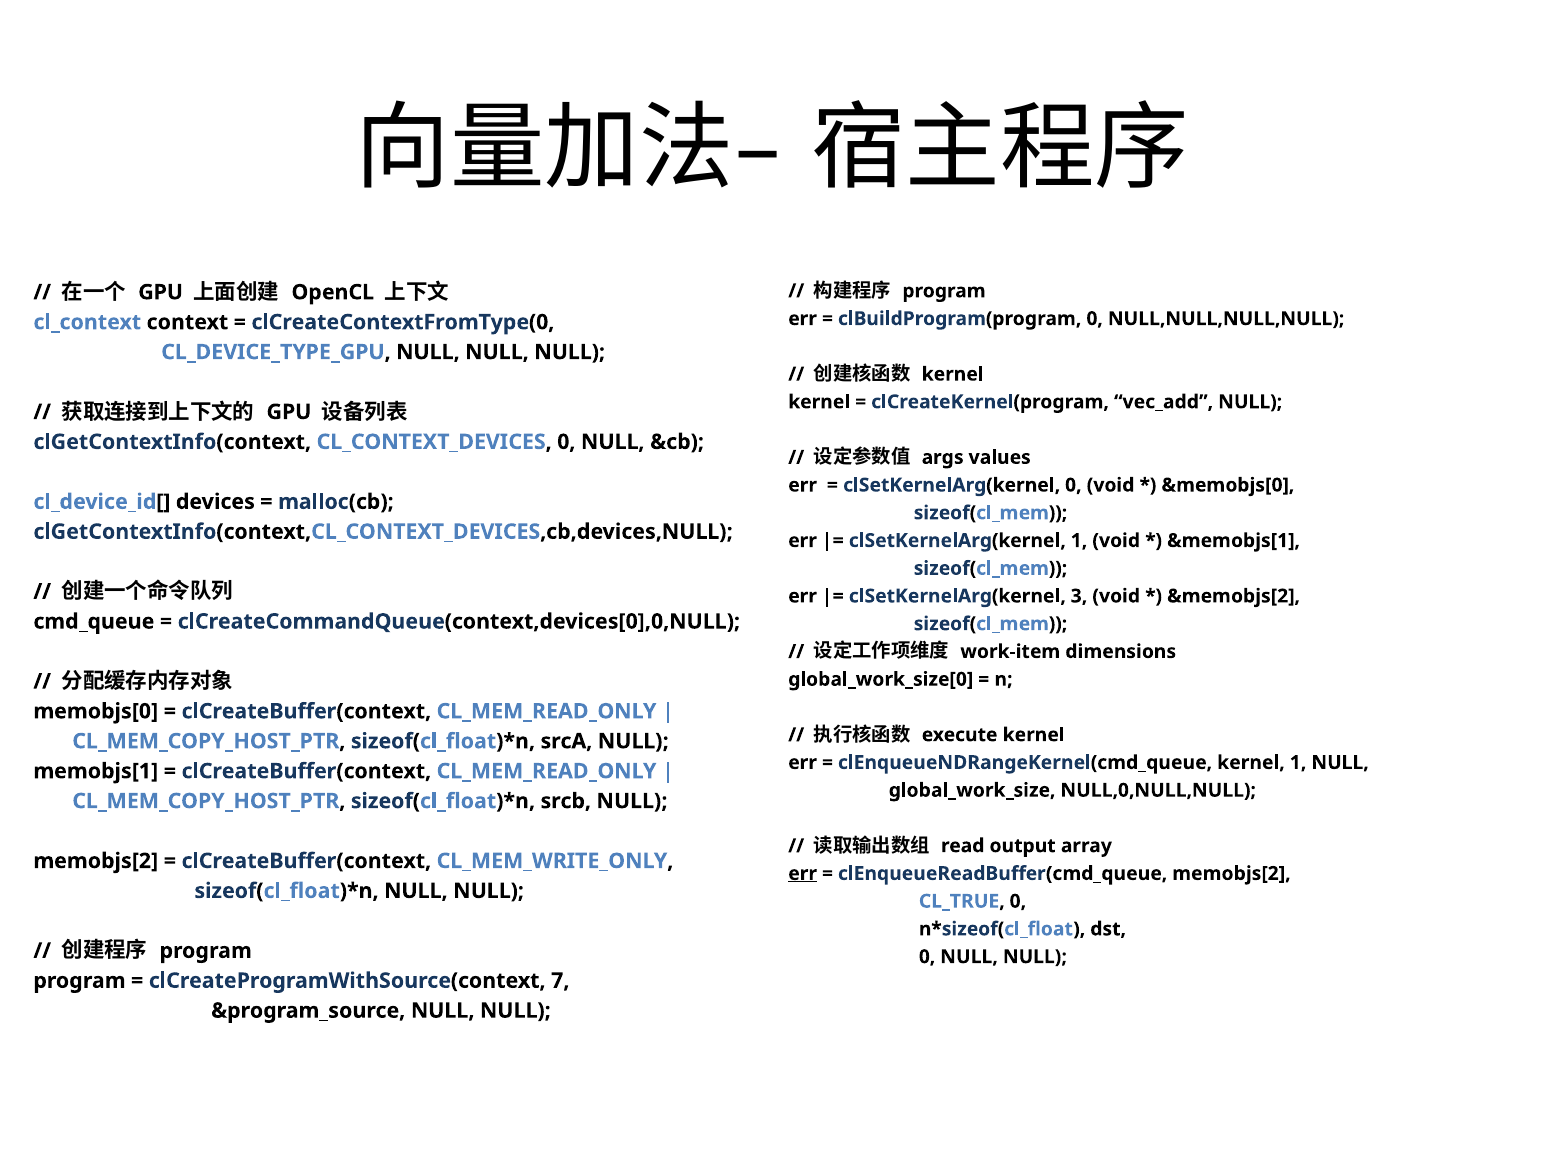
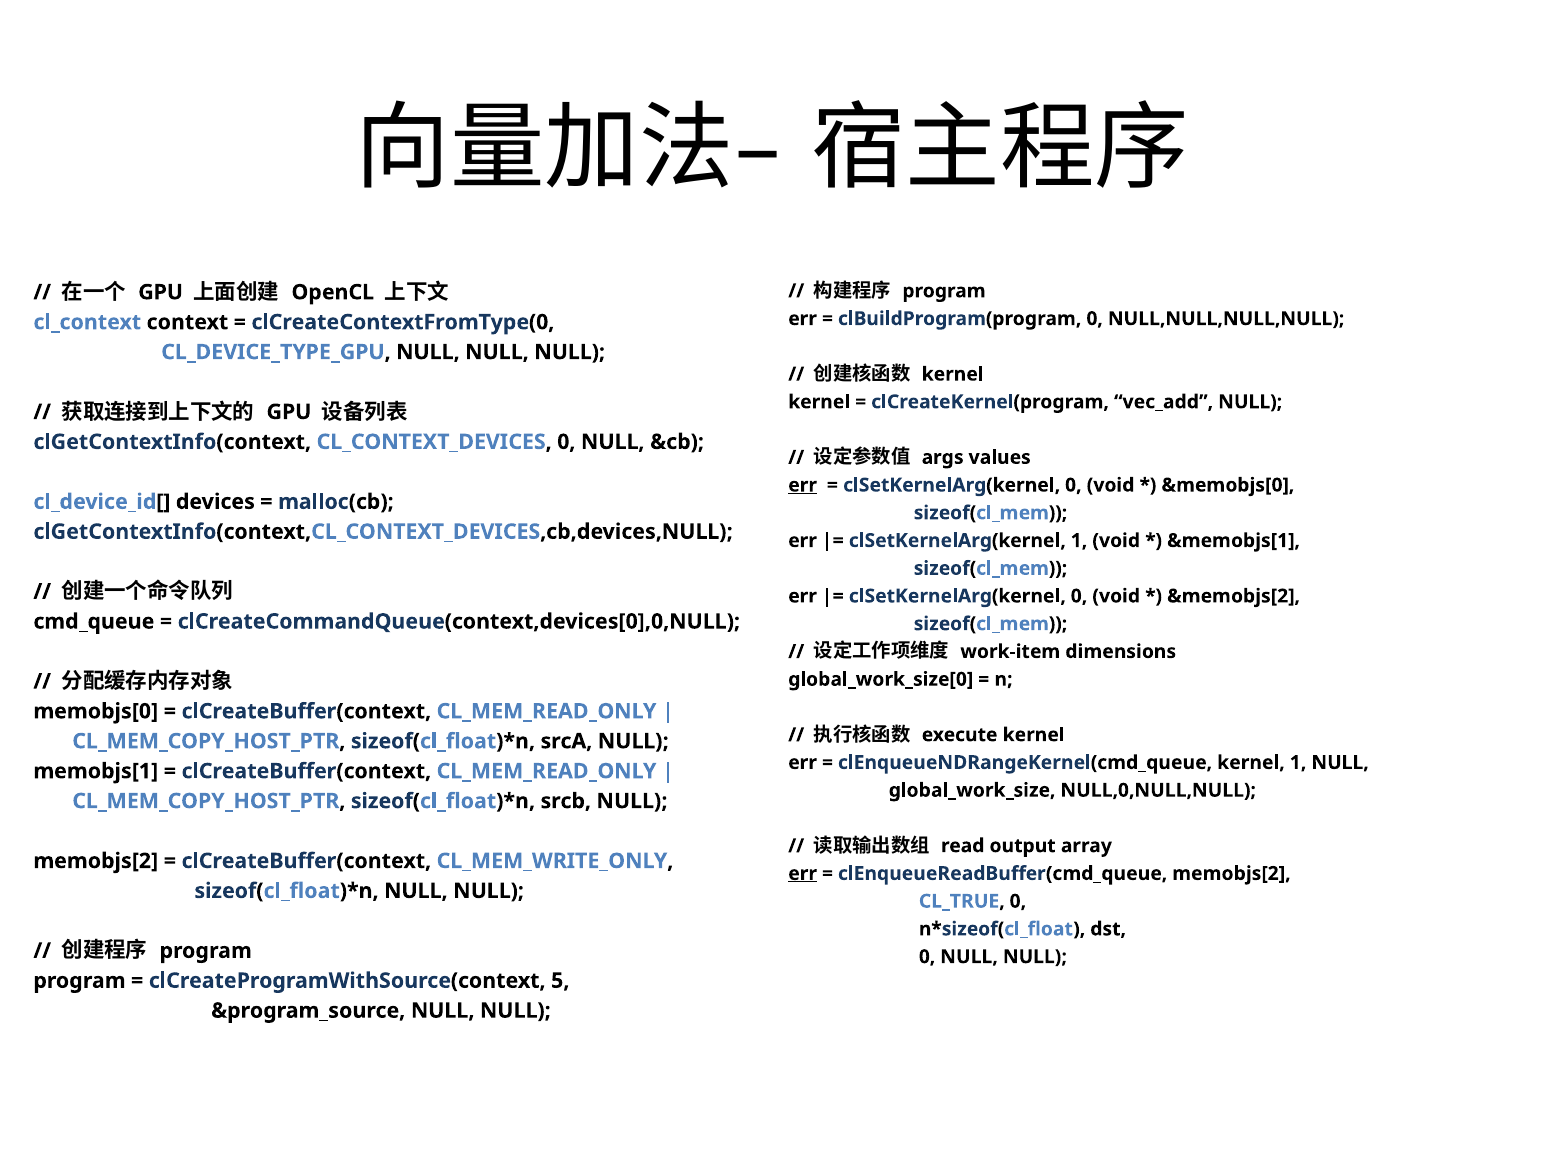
err at (803, 485) underline: none -> present
3 at (1079, 596): 3 -> 0
7: 7 -> 5
